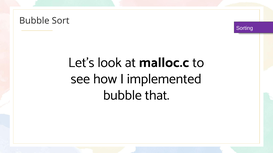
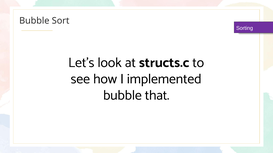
malloc.c: malloc.c -> structs.c
